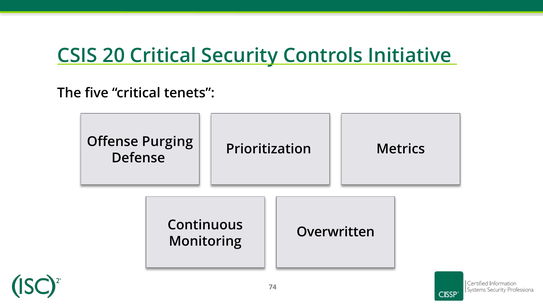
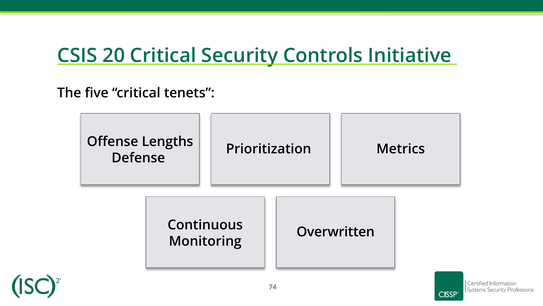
Purging: Purging -> Lengths
